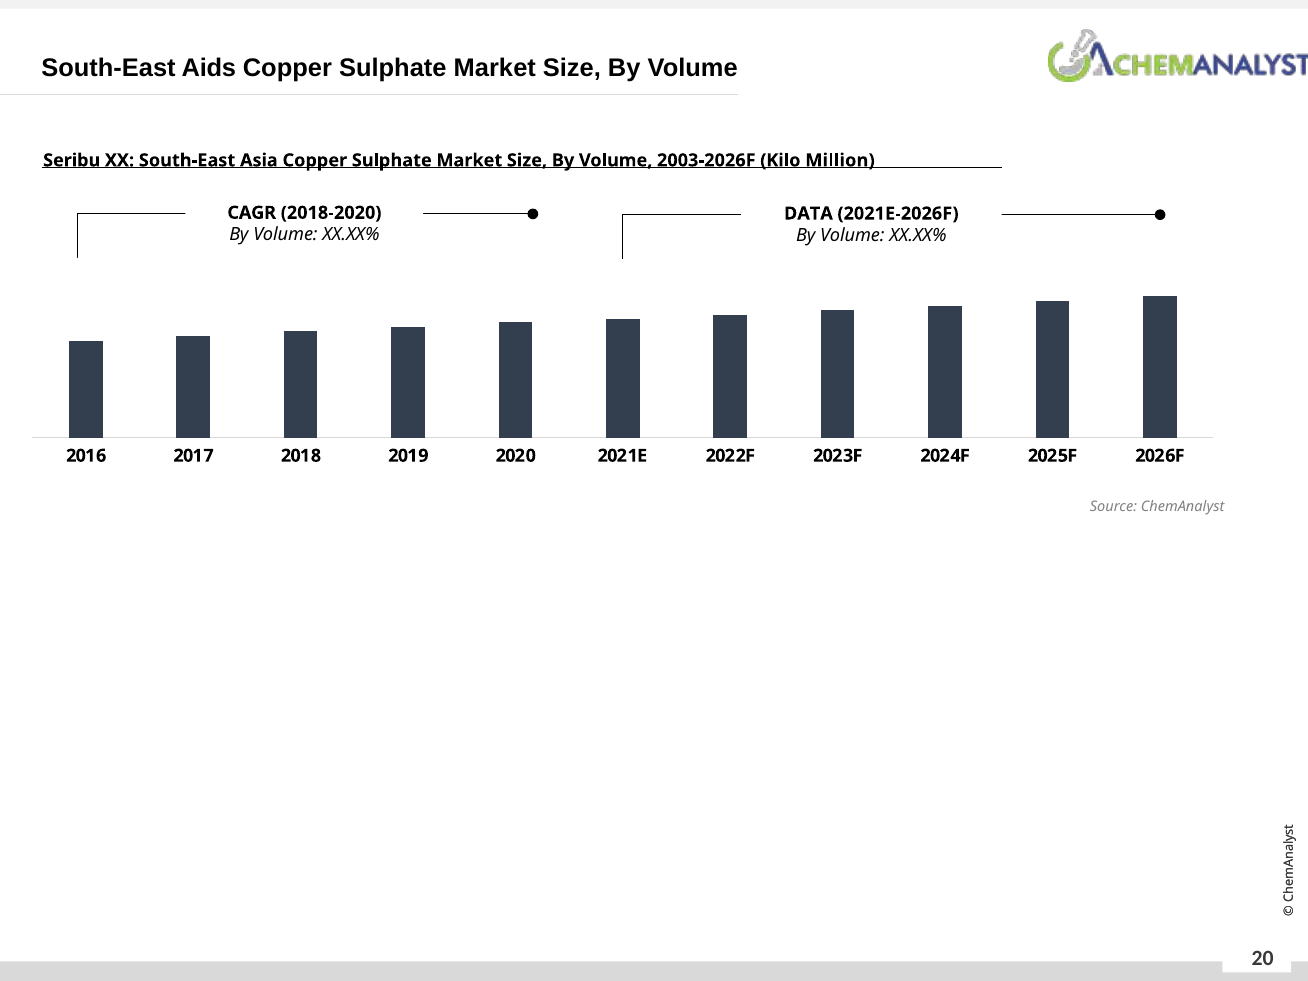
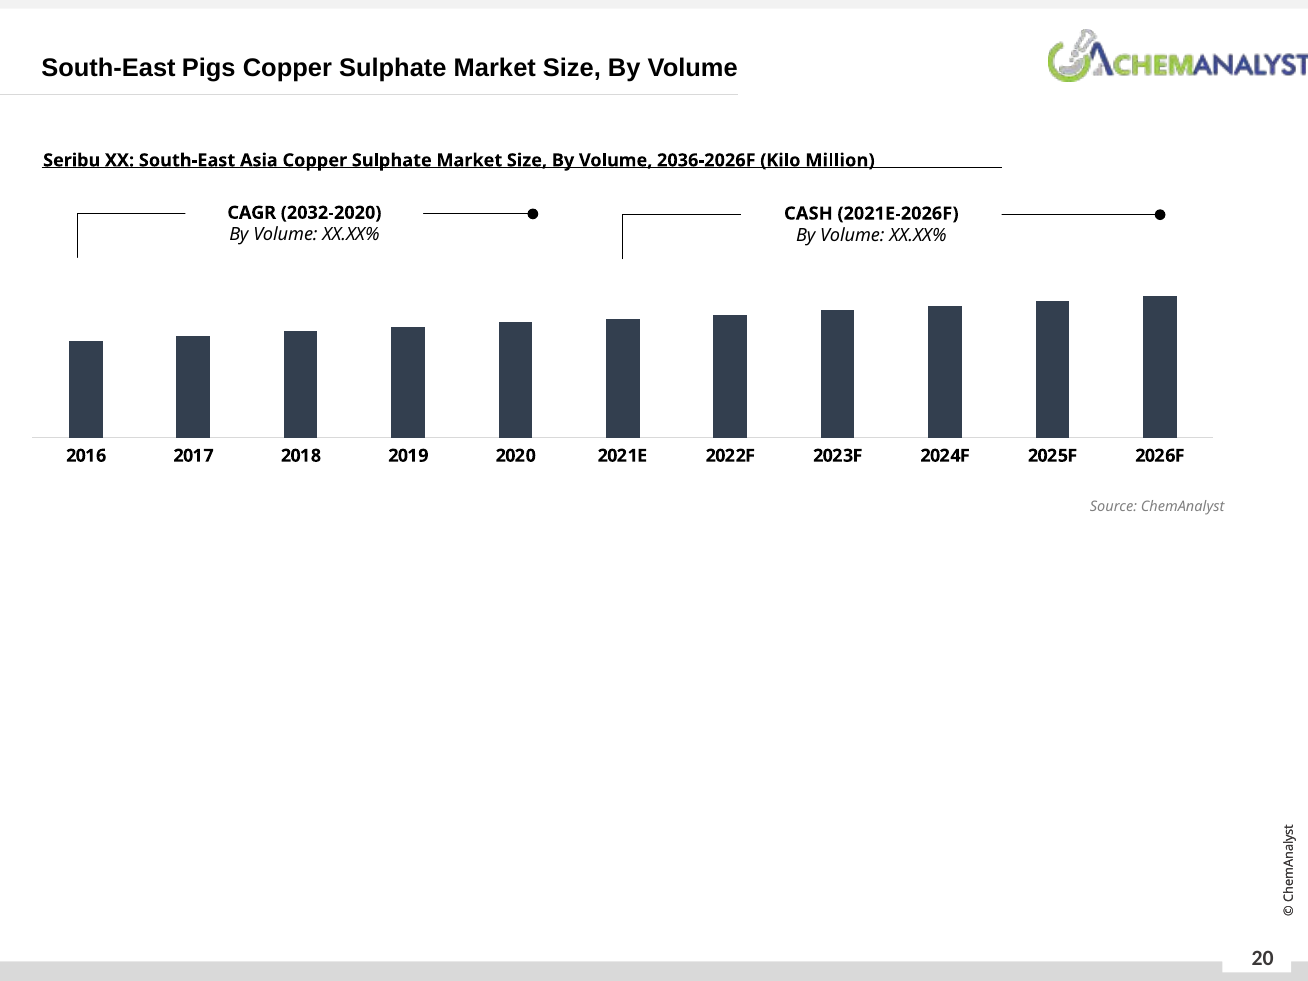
Aids: Aids -> Pigs
2003-2026F: 2003-2026F -> 2036-2026F
2018-2020: 2018-2020 -> 2032-2020
DATA: DATA -> CASH
